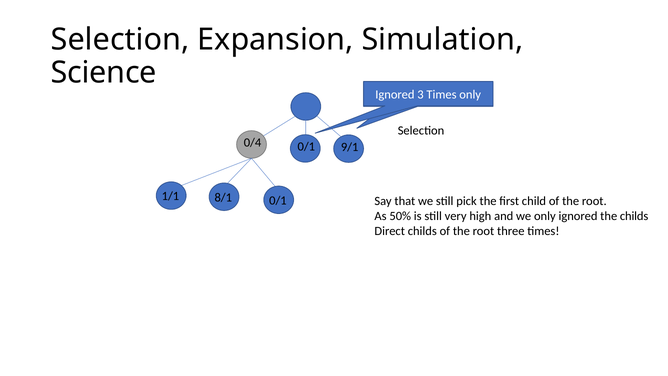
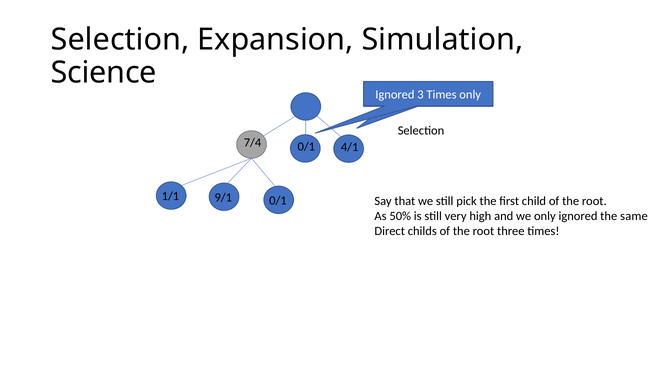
0/4: 0/4 -> 7/4
9/1: 9/1 -> 4/1
8/1: 8/1 -> 9/1
the childs: childs -> same
